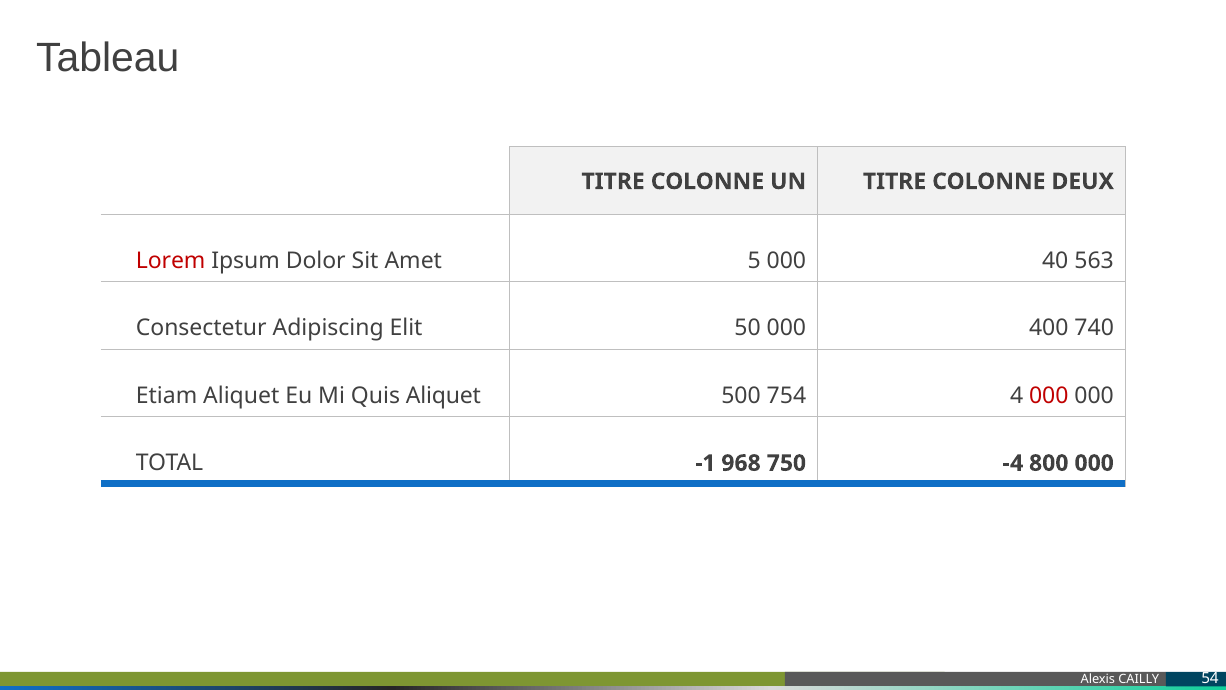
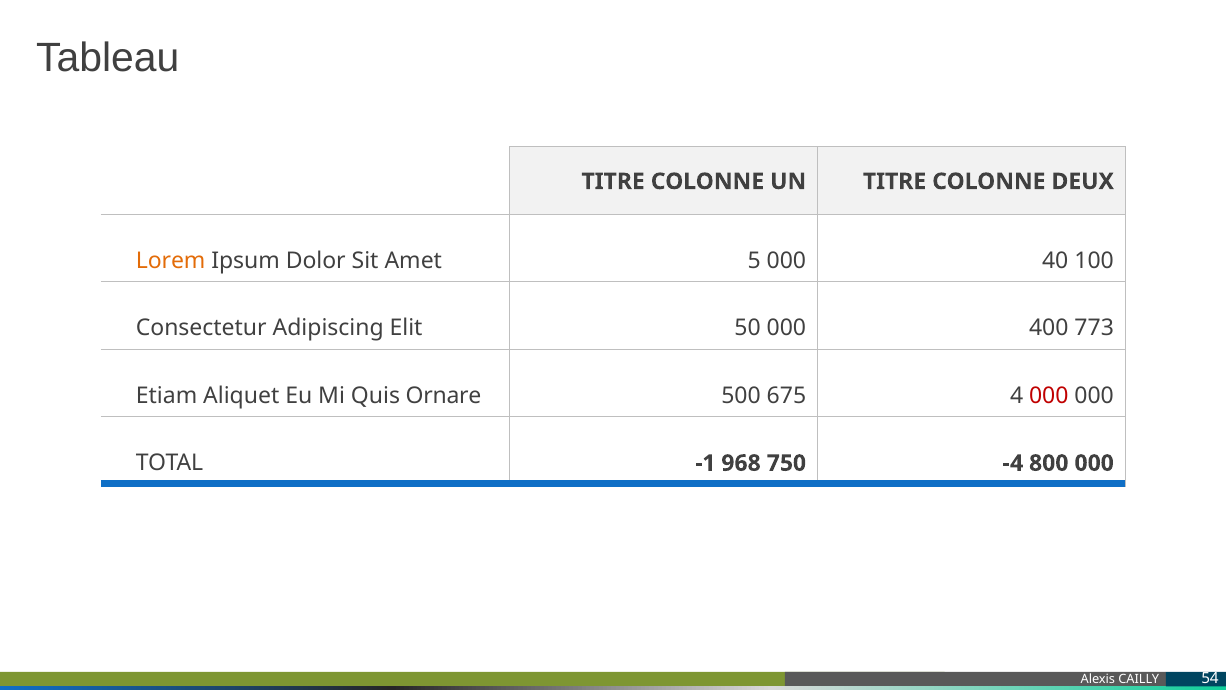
Lorem colour: red -> orange
563: 563 -> 100
740: 740 -> 773
Quis Aliquet: Aliquet -> Ornare
754: 754 -> 675
